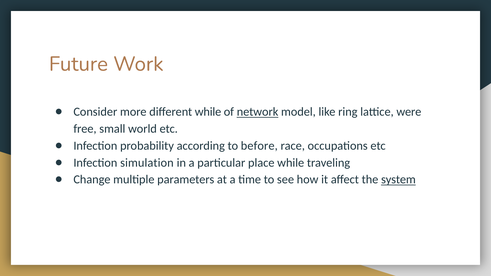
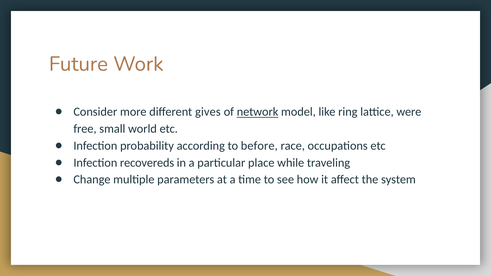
different while: while -> gives
simulation: simulation -> recovereds
system underline: present -> none
